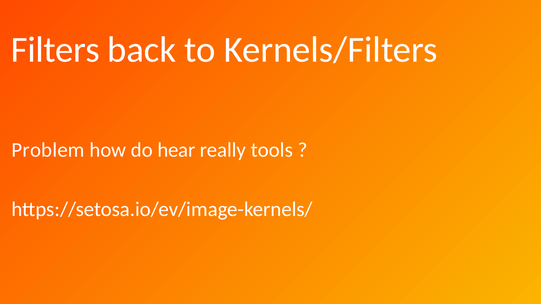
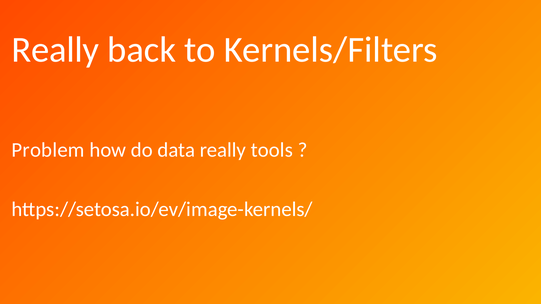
Filters at (55, 50): Filters -> Really
hear: hear -> data
